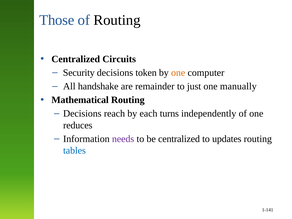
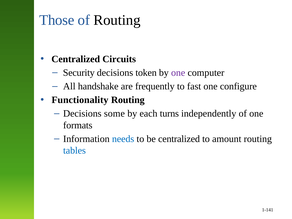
one at (178, 73) colour: orange -> purple
remainder: remainder -> frequently
just: just -> fast
manually: manually -> configure
Mathematical: Mathematical -> Functionality
reach: reach -> some
reduces: reduces -> formats
needs colour: purple -> blue
updates: updates -> amount
